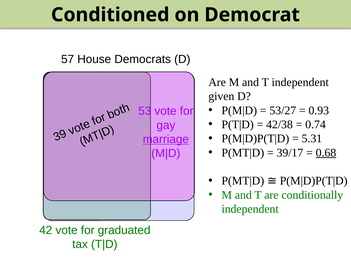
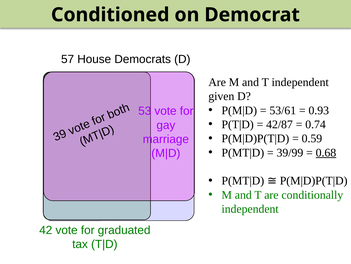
53/27: 53/27 -> 53/61
42/38: 42/38 -> 42/87
5.31: 5.31 -> 0.59
marriage underline: present -> none
39/17: 39/17 -> 39/99
